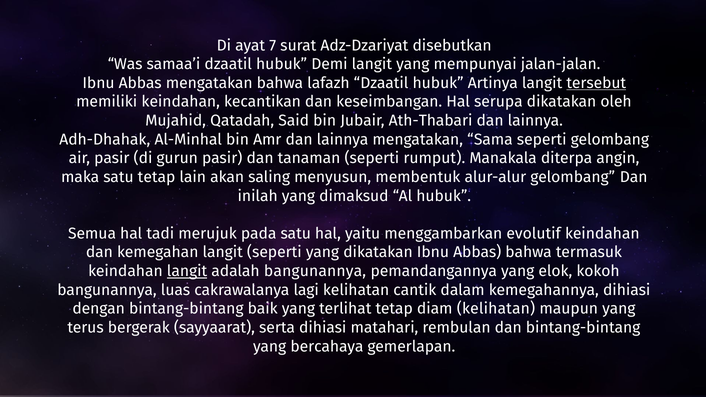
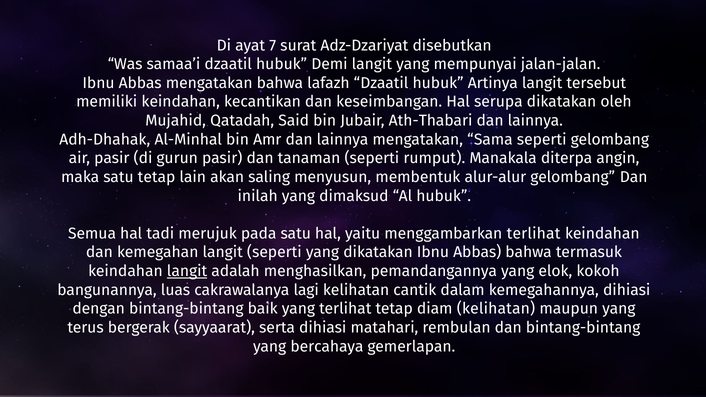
tersebut underline: present -> none
menggambarkan evolutif: evolutif -> terlihat
adalah bangunannya: bangunannya -> menghasilkan
